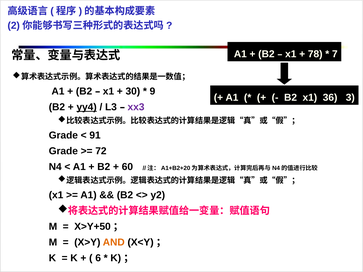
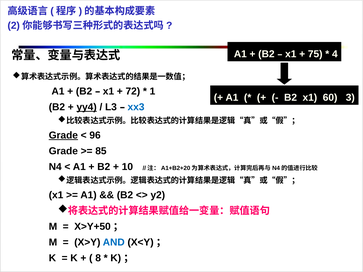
78: 78 -> 75
7: 7 -> 4
30: 30 -> 72
9: 9 -> 1
36: 36 -> 60
xx3 colour: purple -> blue
Grade at (63, 135) underline: none -> present
91: 91 -> 96
72: 72 -> 85
60: 60 -> 10
AND colour: orange -> blue
6: 6 -> 8
